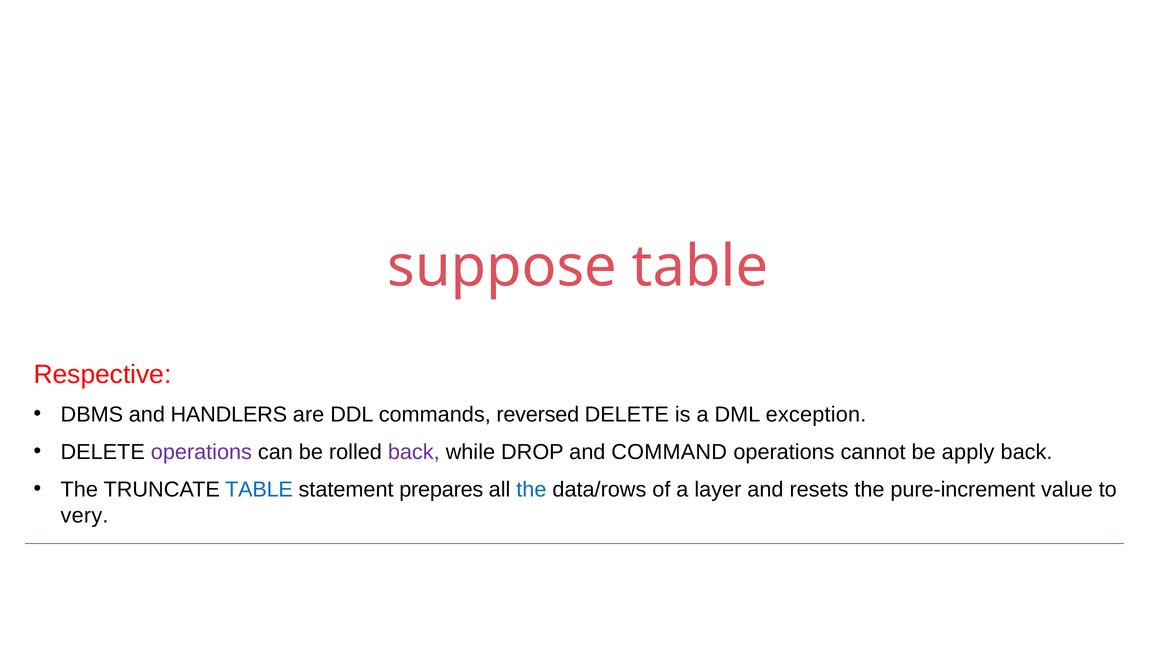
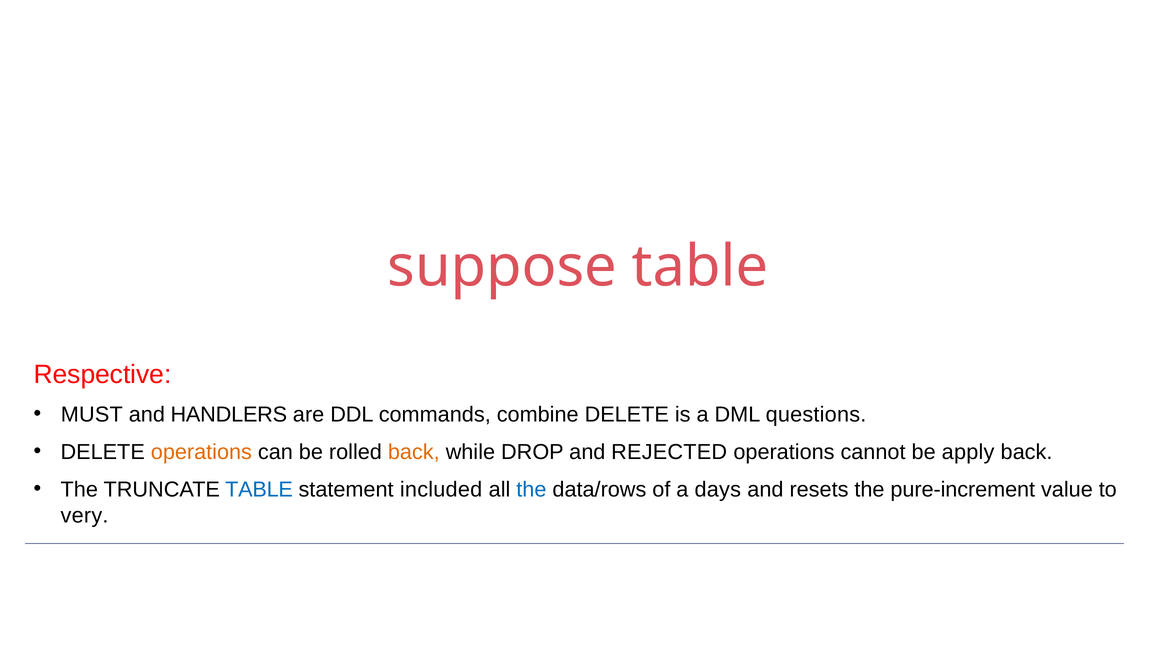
DBMS: DBMS -> MUST
reversed: reversed -> combine
exception: exception -> questions
operations at (201, 452) colour: purple -> orange
back at (414, 452) colour: purple -> orange
COMMAND: COMMAND -> REJECTED
prepares: prepares -> included
layer: layer -> days
